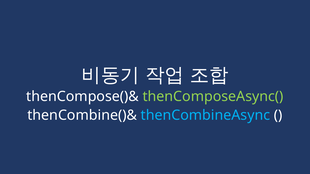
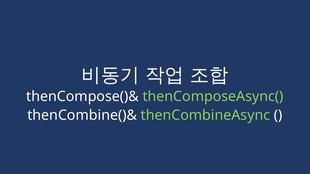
thenCombineAsync colour: light blue -> light green
